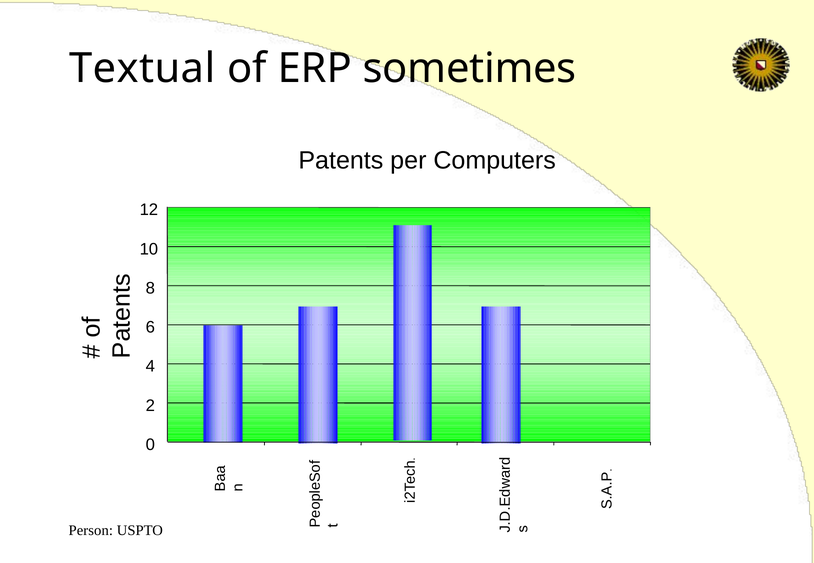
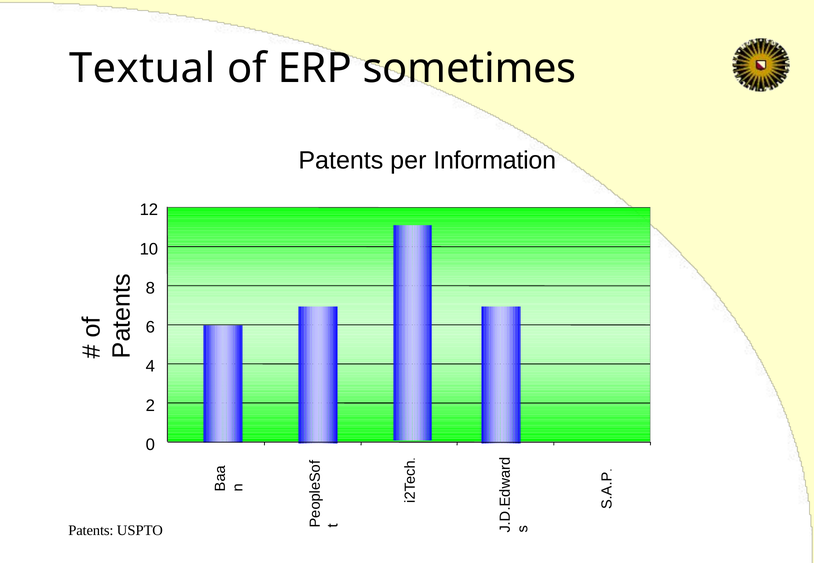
Computers: Computers -> Information
Person at (91, 531): Person -> Patents
